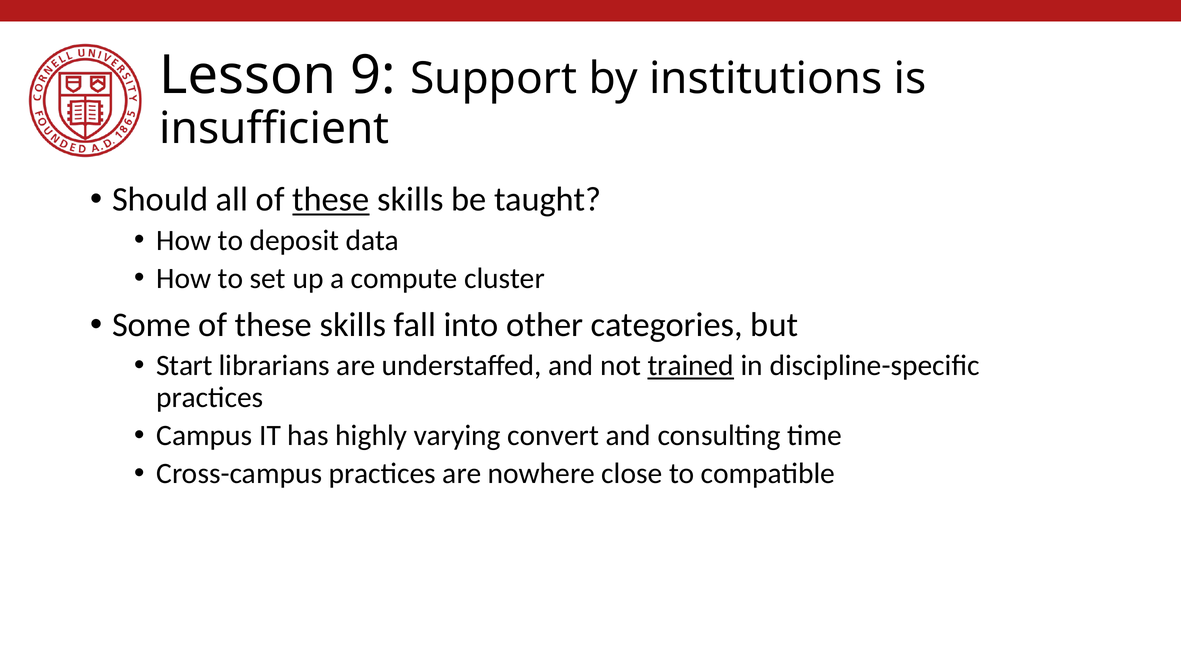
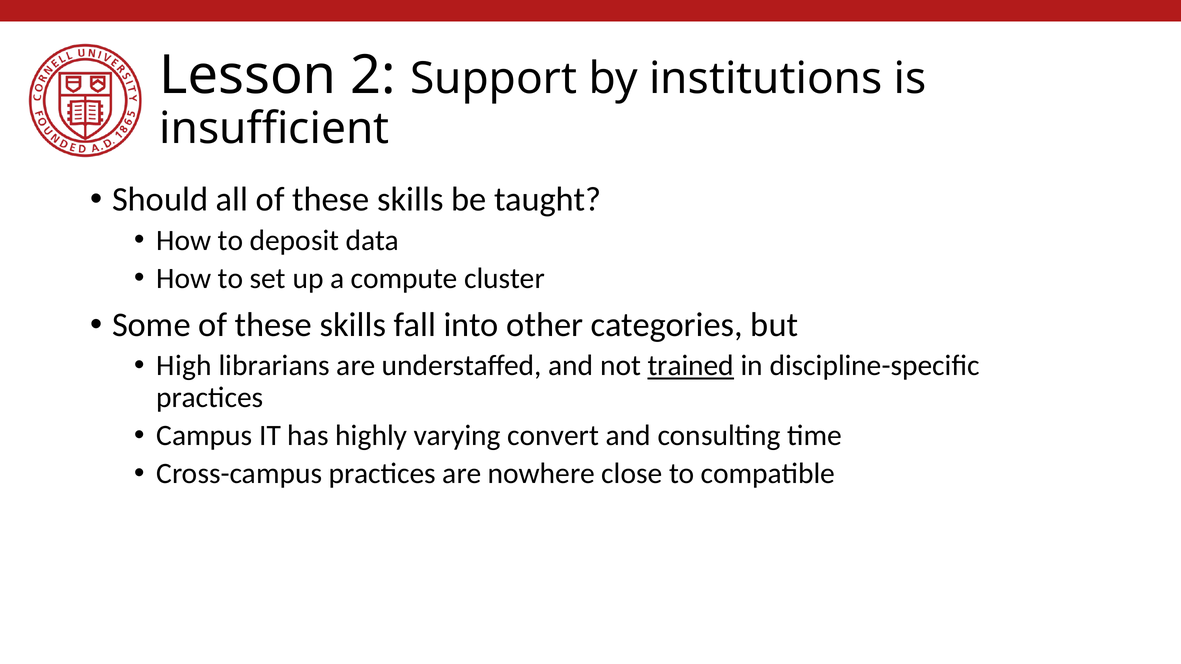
9: 9 -> 2
these at (331, 200) underline: present -> none
Start: Start -> High
